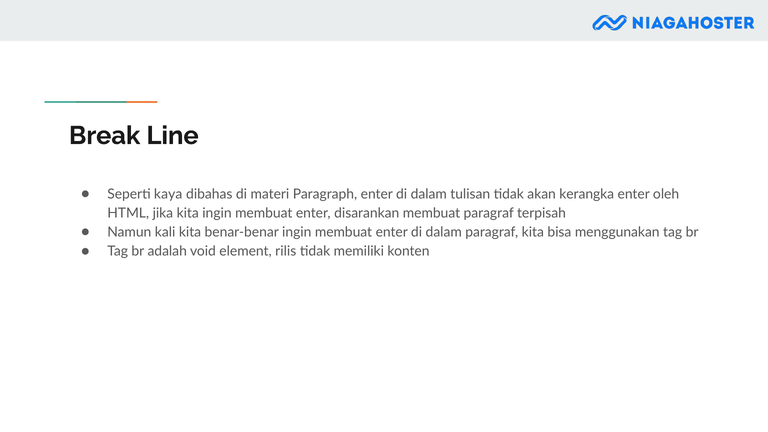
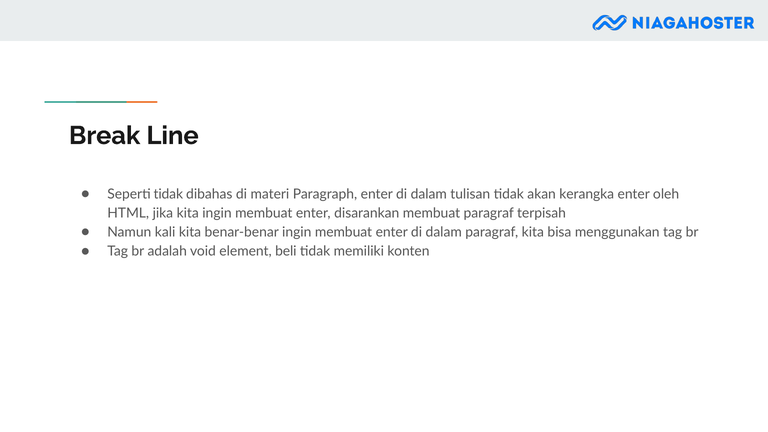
Seperti kaya: kaya -> tidak
rilis: rilis -> beli
